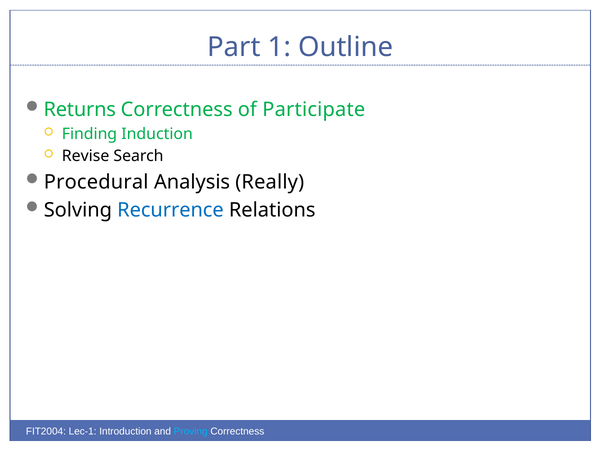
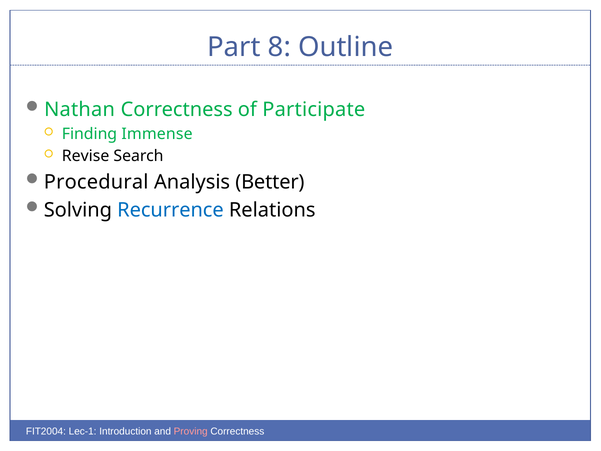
1: 1 -> 8
Returns: Returns -> Nathan
Induction: Induction -> Immense
Really: Really -> Better
Proving colour: light blue -> pink
